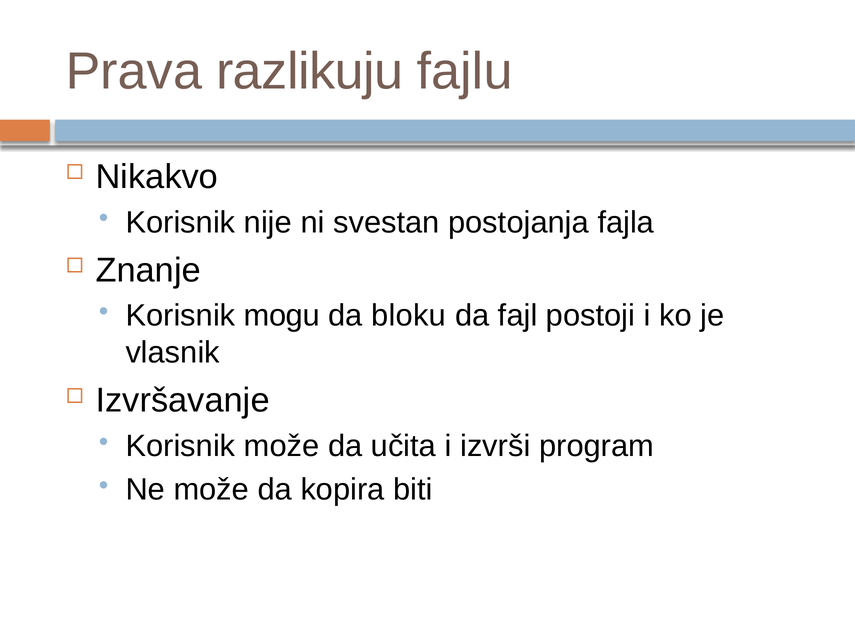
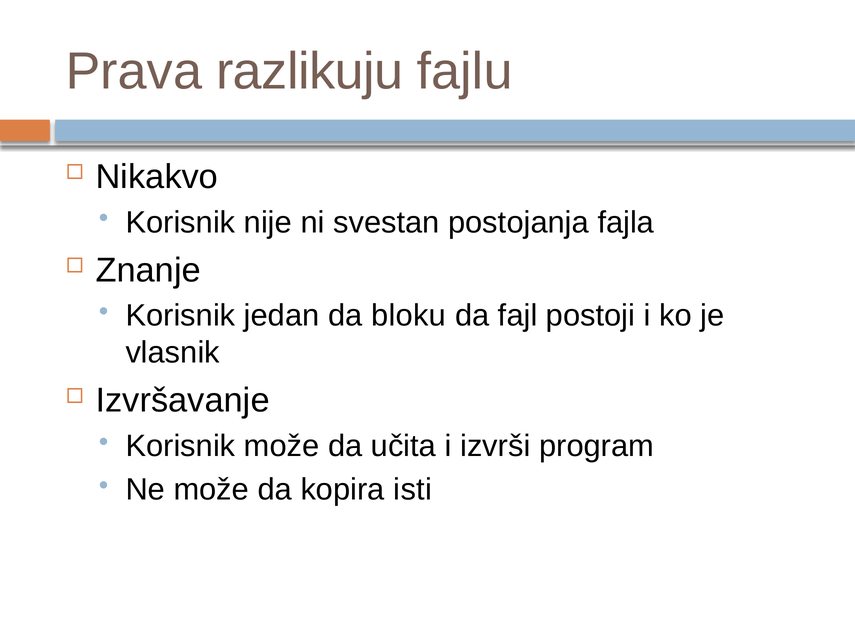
mogu: mogu -> jedan
biti: biti -> isti
